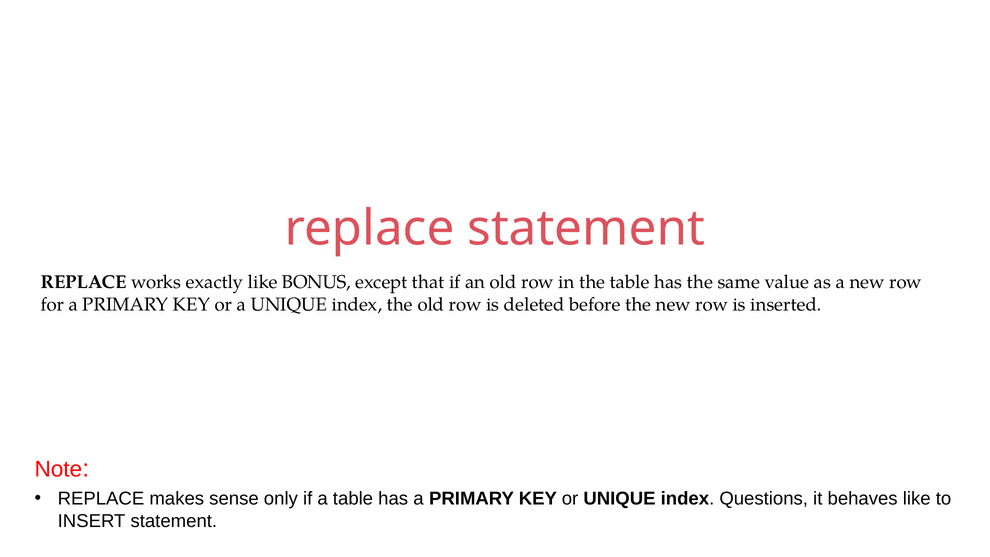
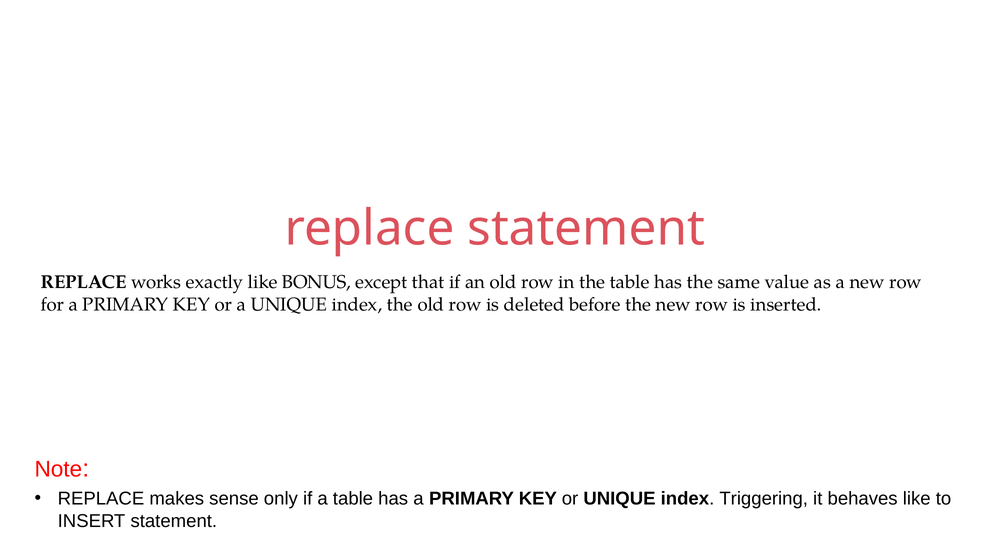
Questions: Questions -> Triggering
